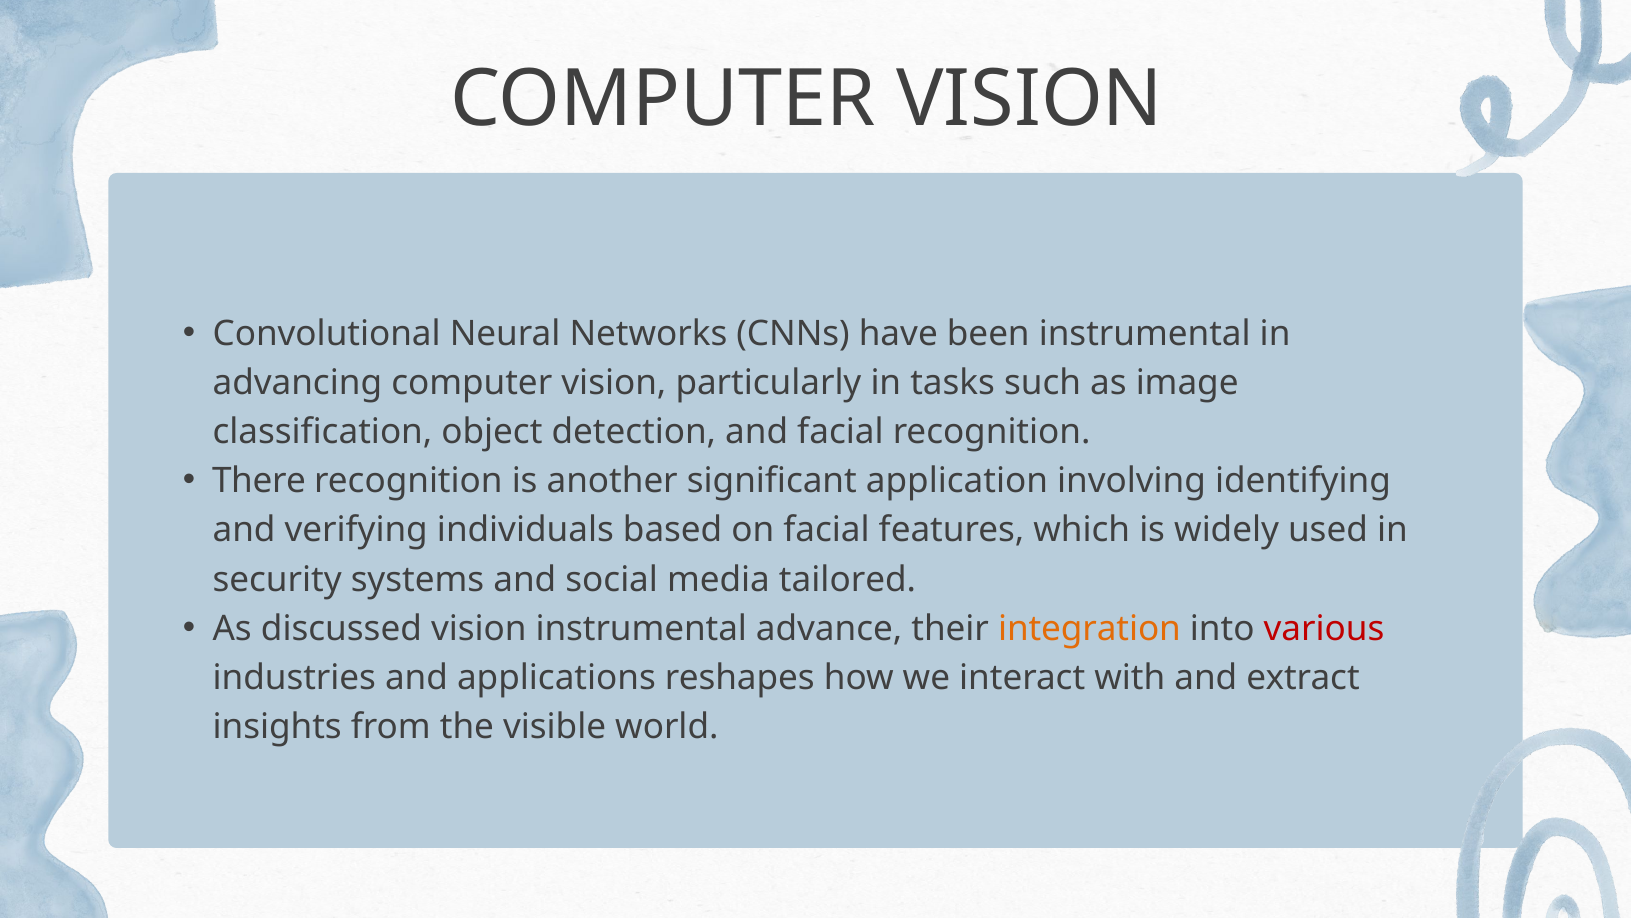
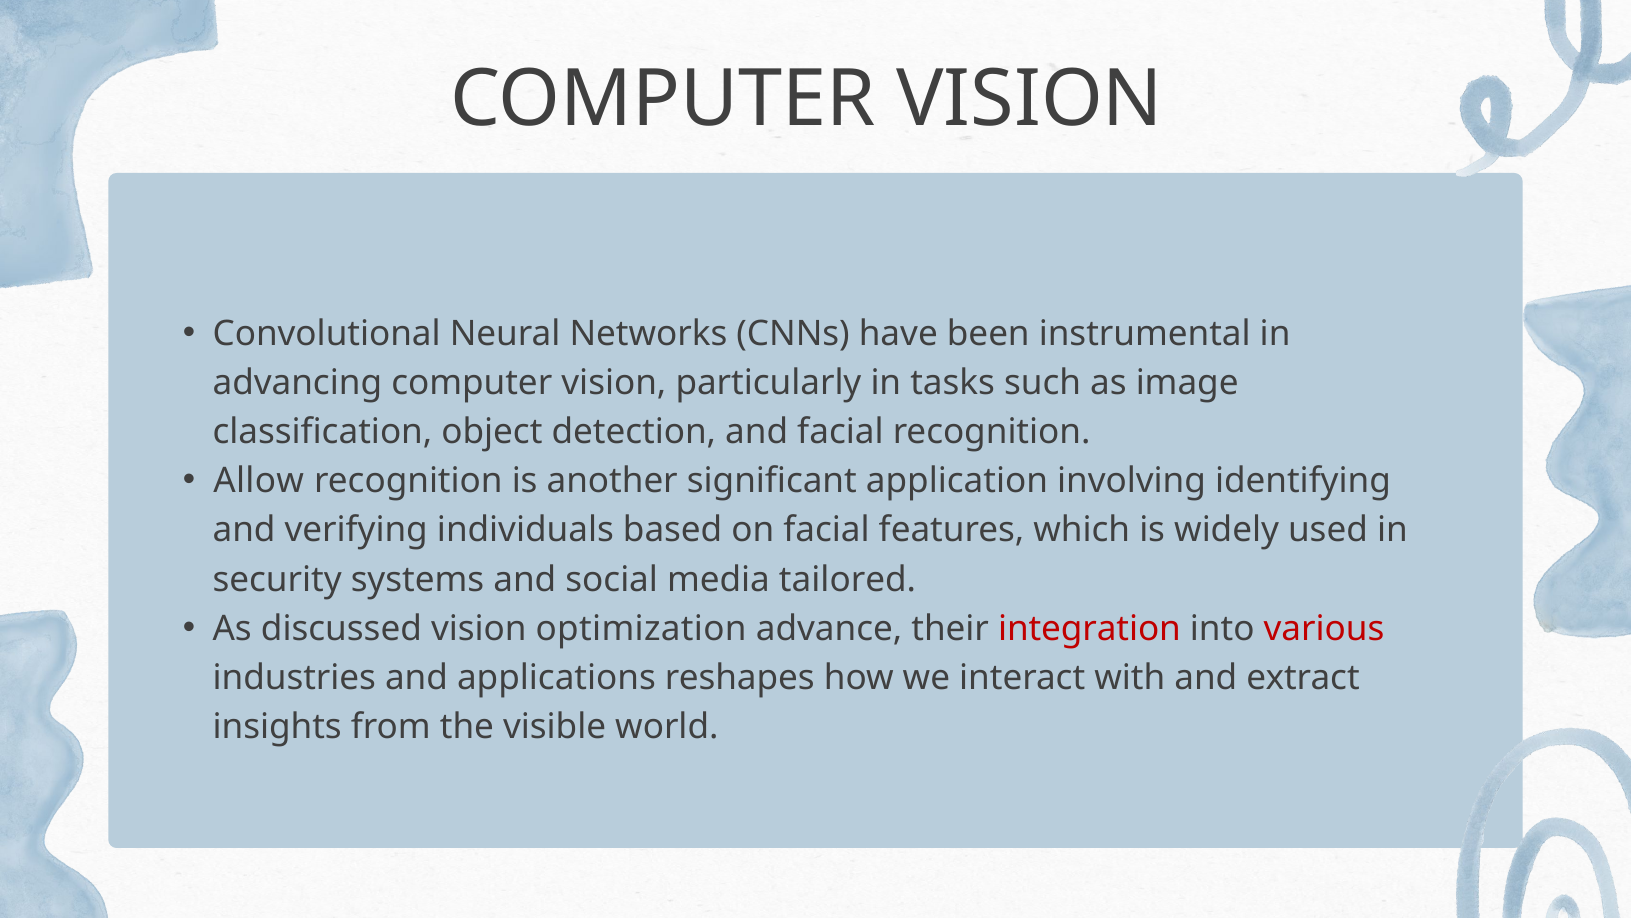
There: There -> Allow
vision instrumental: instrumental -> optimization
integration colour: orange -> red
